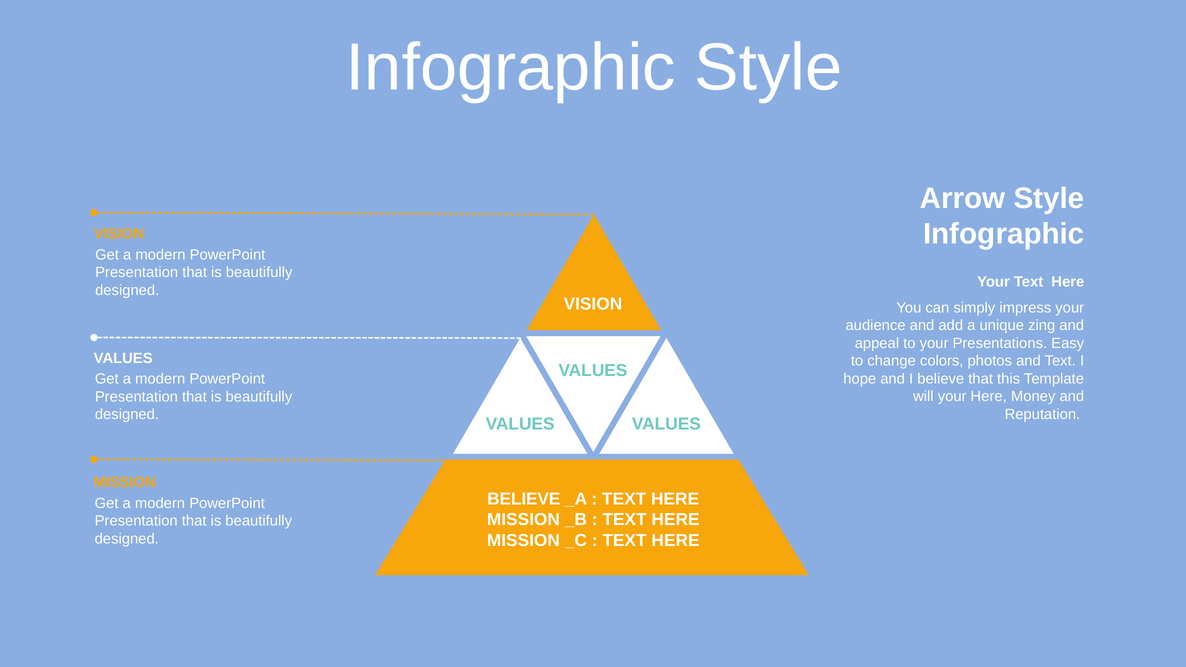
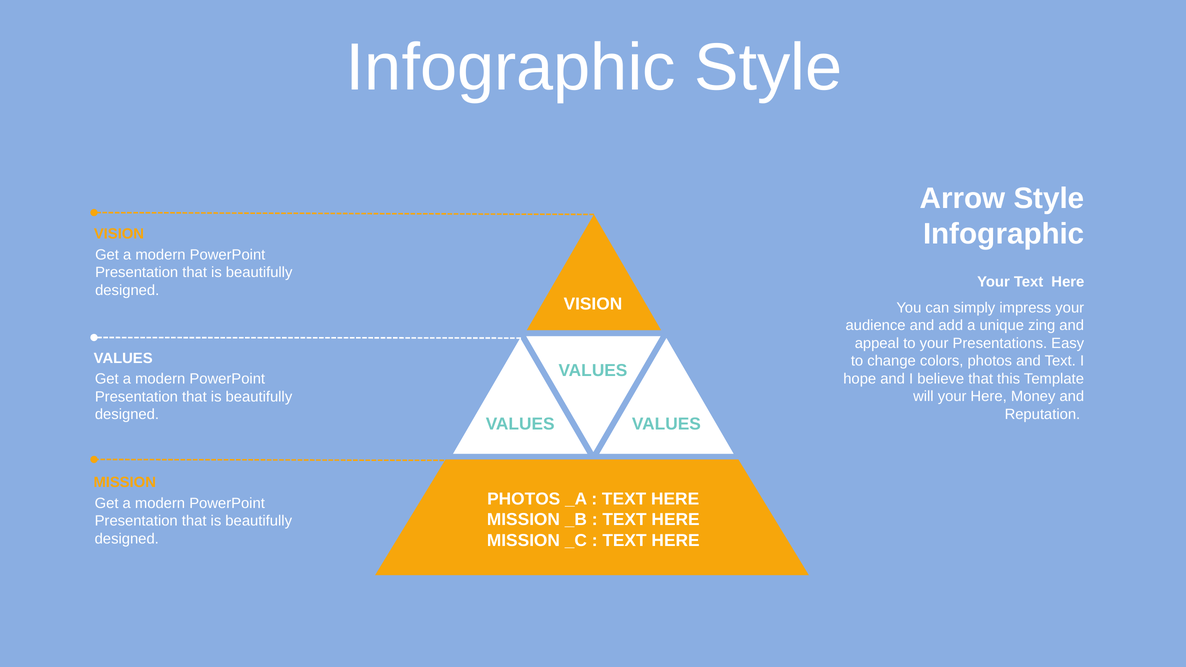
BELIEVE at (524, 499): BELIEVE -> PHOTOS
